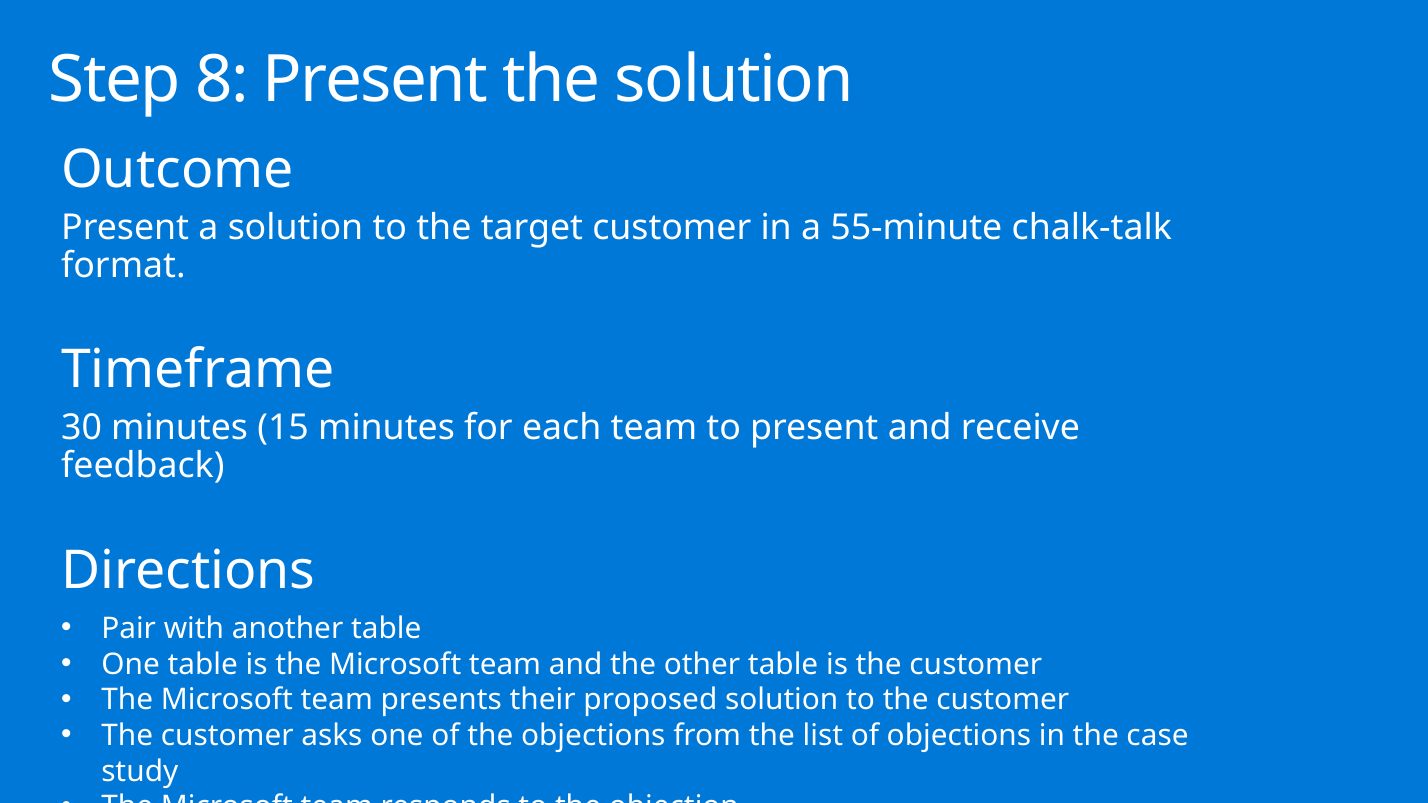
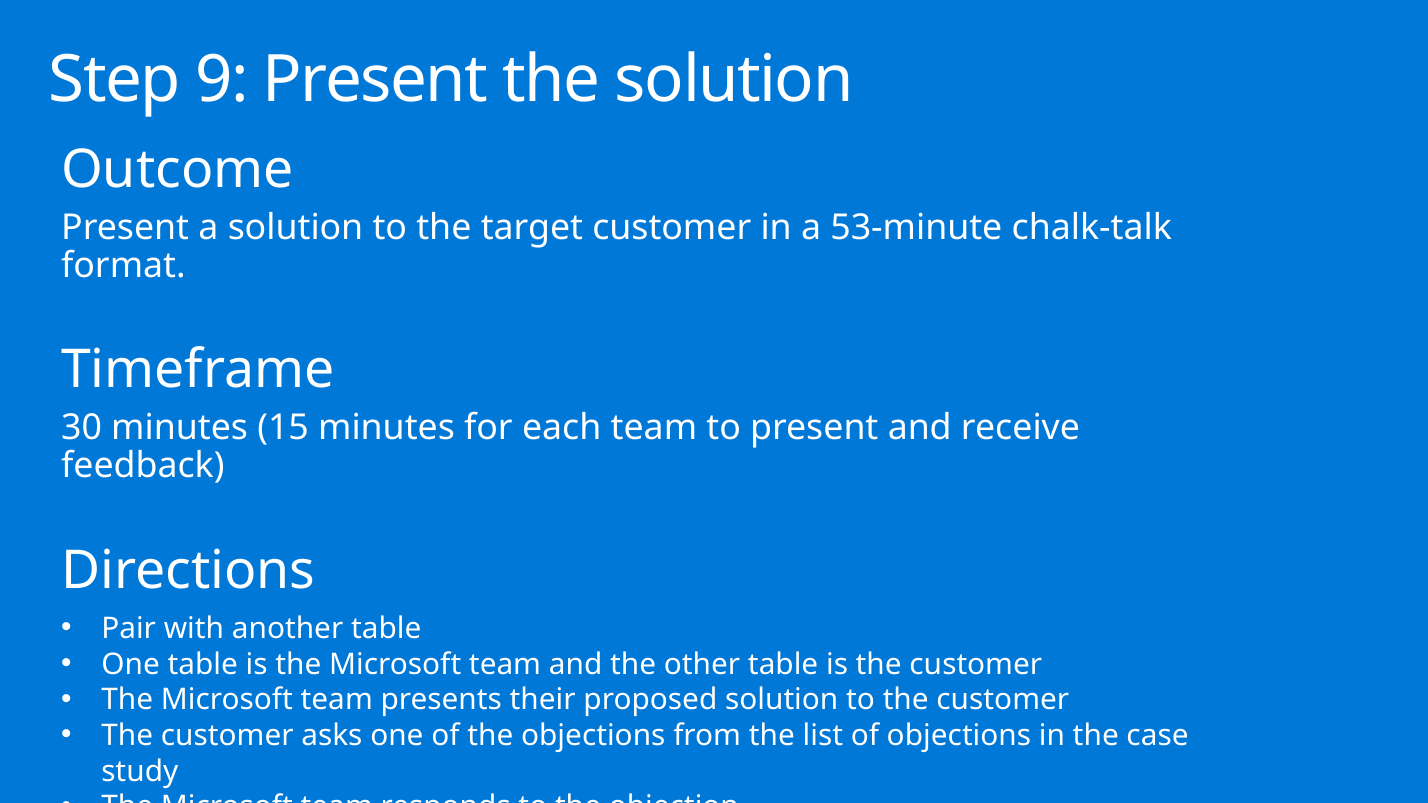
8: 8 -> 9
55-minute: 55-minute -> 53-minute
